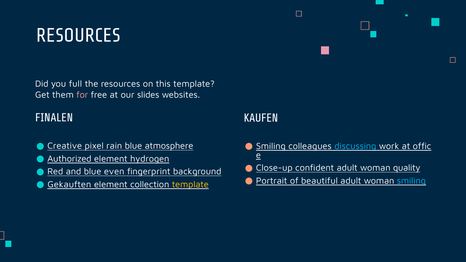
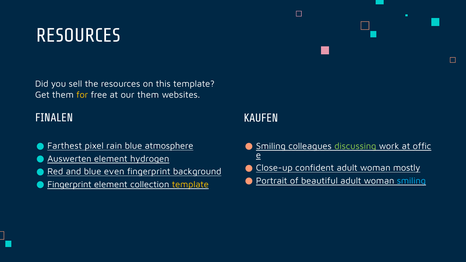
full: full -> sell
for colour: pink -> yellow
our slides: slides -> them
Creative: Creative -> Farthest
discussing colour: light blue -> light green
Authorized: Authorized -> Auswerten
quality: quality -> mostly
Gekauften at (69, 184): Gekauften -> Fingerprint
